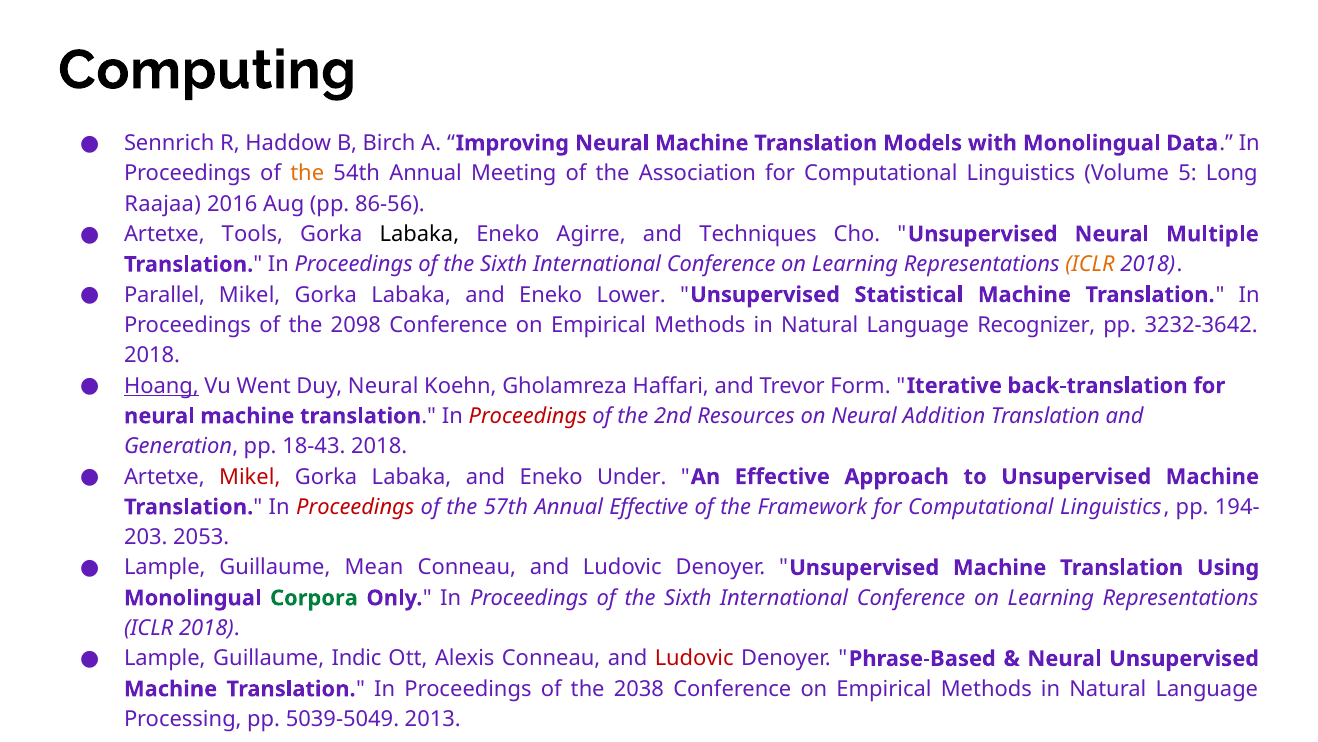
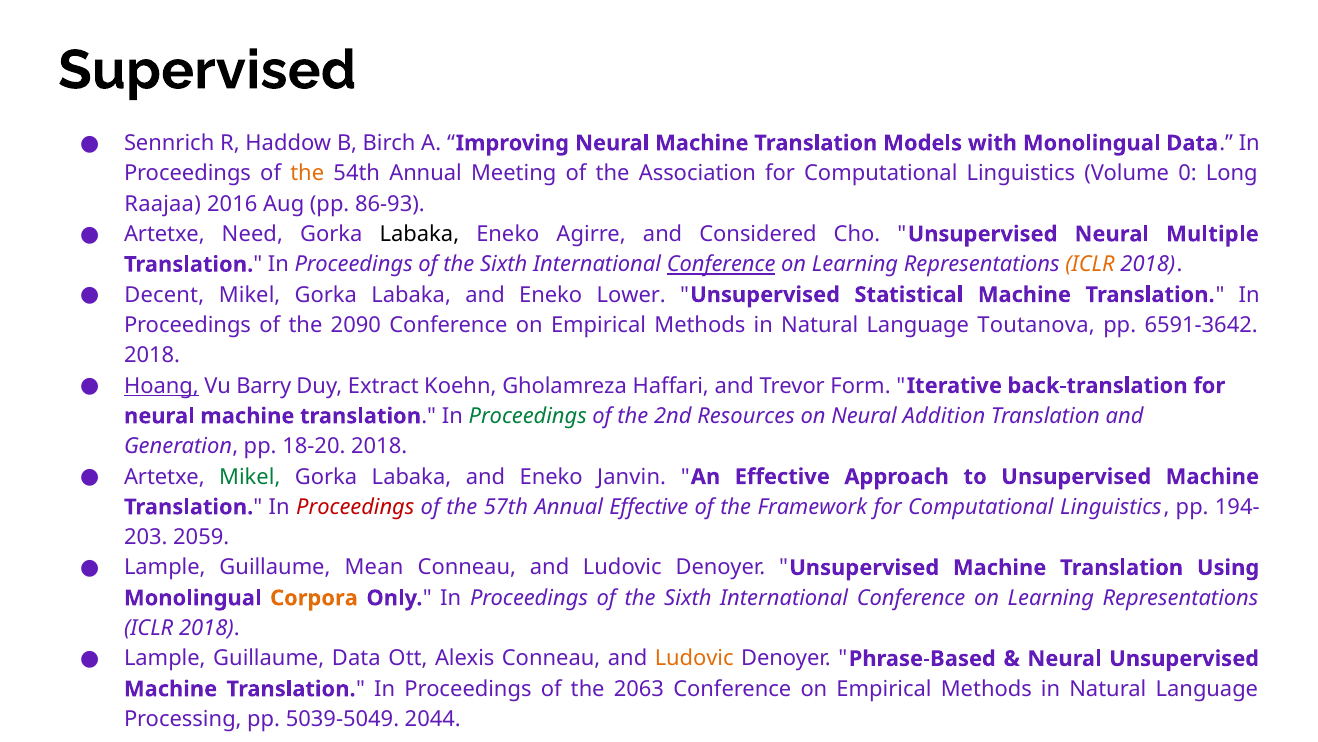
Computing: Computing -> Supervised
5: 5 -> 0
86-56: 86-56 -> 86-93
Tools: Tools -> Need
Techniques: Techniques -> Considered
Conference at (721, 264) underline: none -> present
Parallel: Parallel -> Decent
2098: 2098 -> 2090
Recognizer: Recognizer -> Toutanova
3232-3642: 3232-3642 -> 6591-3642
Went: Went -> Barry
Duy Neural: Neural -> Extract
Proceedings at (528, 416) colour: red -> green
18-43: 18-43 -> 18-20
Mikel at (250, 476) colour: red -> green
Under: Under -> Janvin
2053: 2053 -> 2059
Corpora colour: green -> orange
Guillaume Indic: Indic -> Data
Ludovic at (694, 658) colour: red -> orange
2038: 2038 -> 2063
2013: 2013 -> 2044
